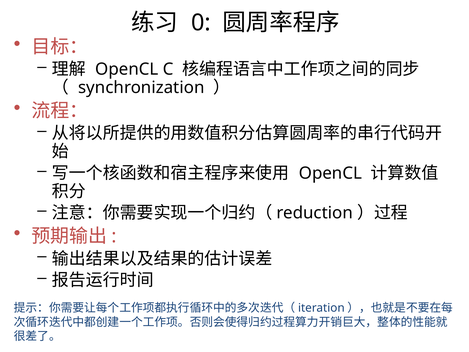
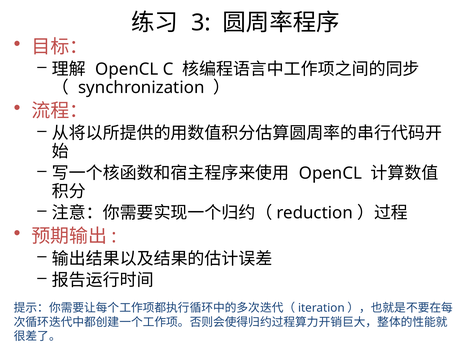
0: 0 -> 3
